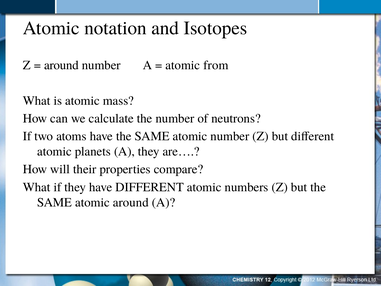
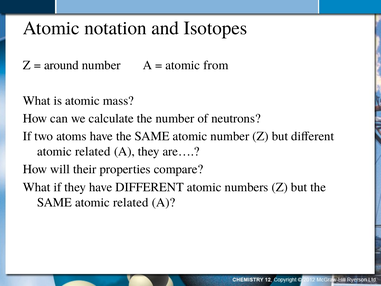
planets at (93, 151): planets -> related
SAME atomic around: around -> related
